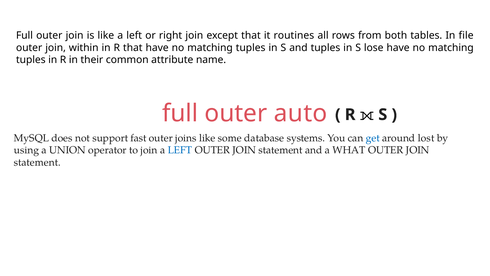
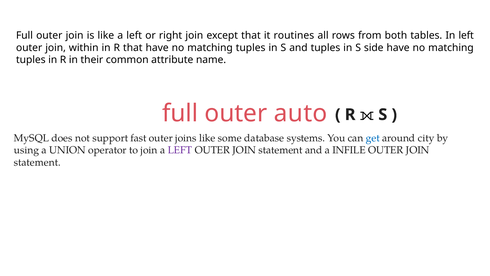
In file: file -> left
lose: lose -> side
lost: lost -> city
LEFT at (180, 150) colour: blue -> purple
WHAT: WHAT -> INFILE
